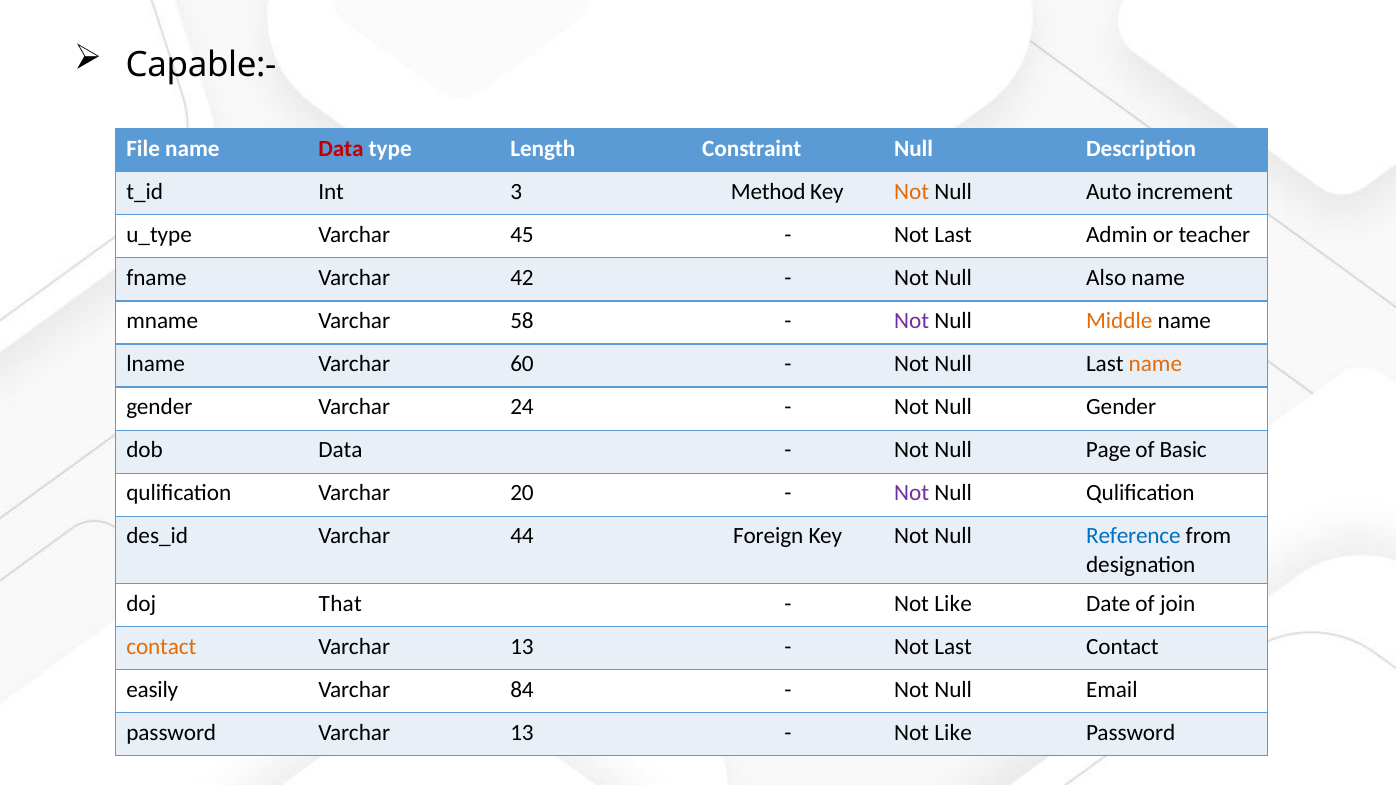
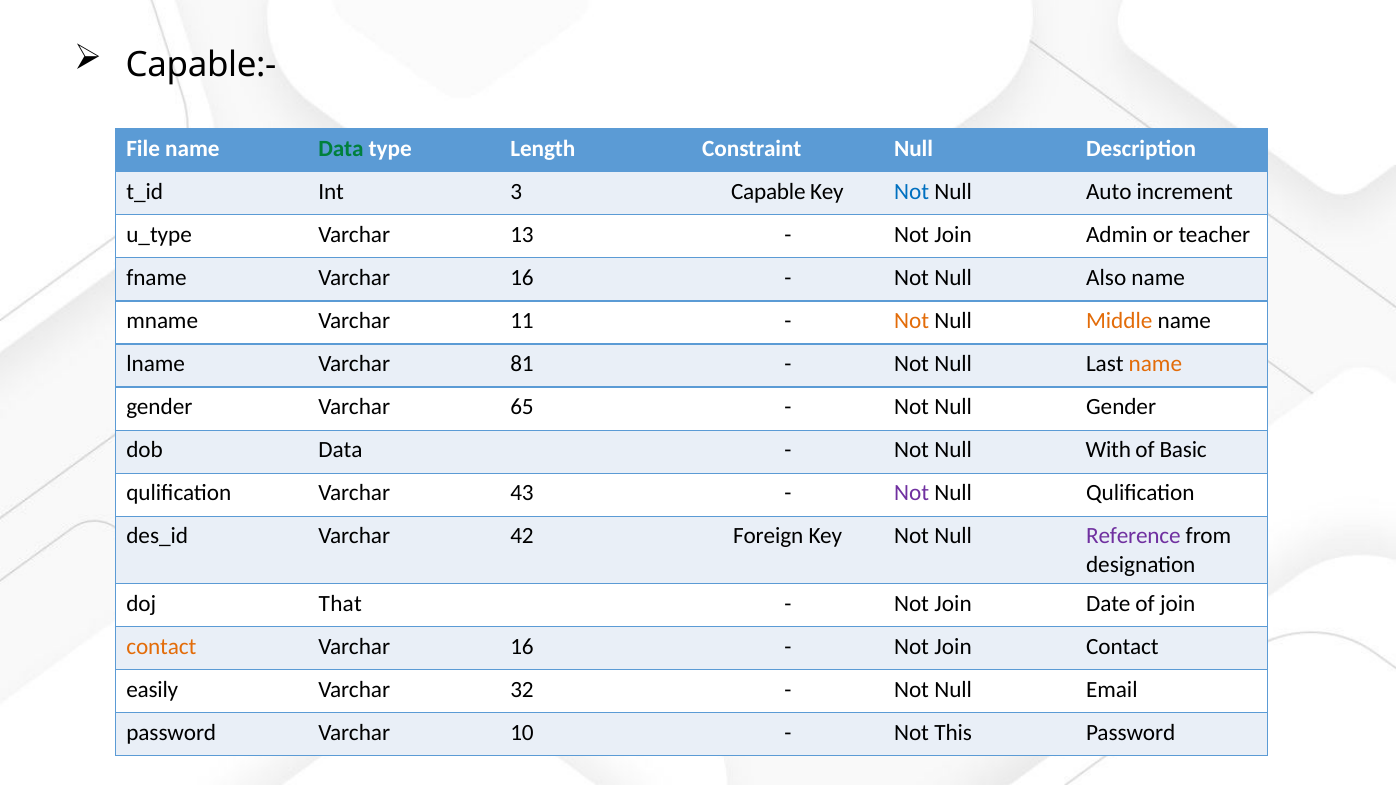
Data at (341, 148) colour: red -> green
Method: Method -> Capable
Not at (912, 192) colour: orange -> blue
45: 45 -> 13
Last at (953, 235): Last -> Join
fname Varchar 42: 42 -> 16
58: 58 -> 11
Not at (912, 321) colour: purple -> orange
60: 60 -> 81
24: 24 -> 65
Page: Page -> With
20: 20 -> 43
44: 44 -> 42
Reference colour: blue -> purple
Like at (953, 604): Like -> Join
13 at (522, 647): 13 -> 16
Last at (953, 647): Last -> Join
84: 84 -> 32
password Varchar 13: 13 -> 10
Like at (953, 733): Like -> This
